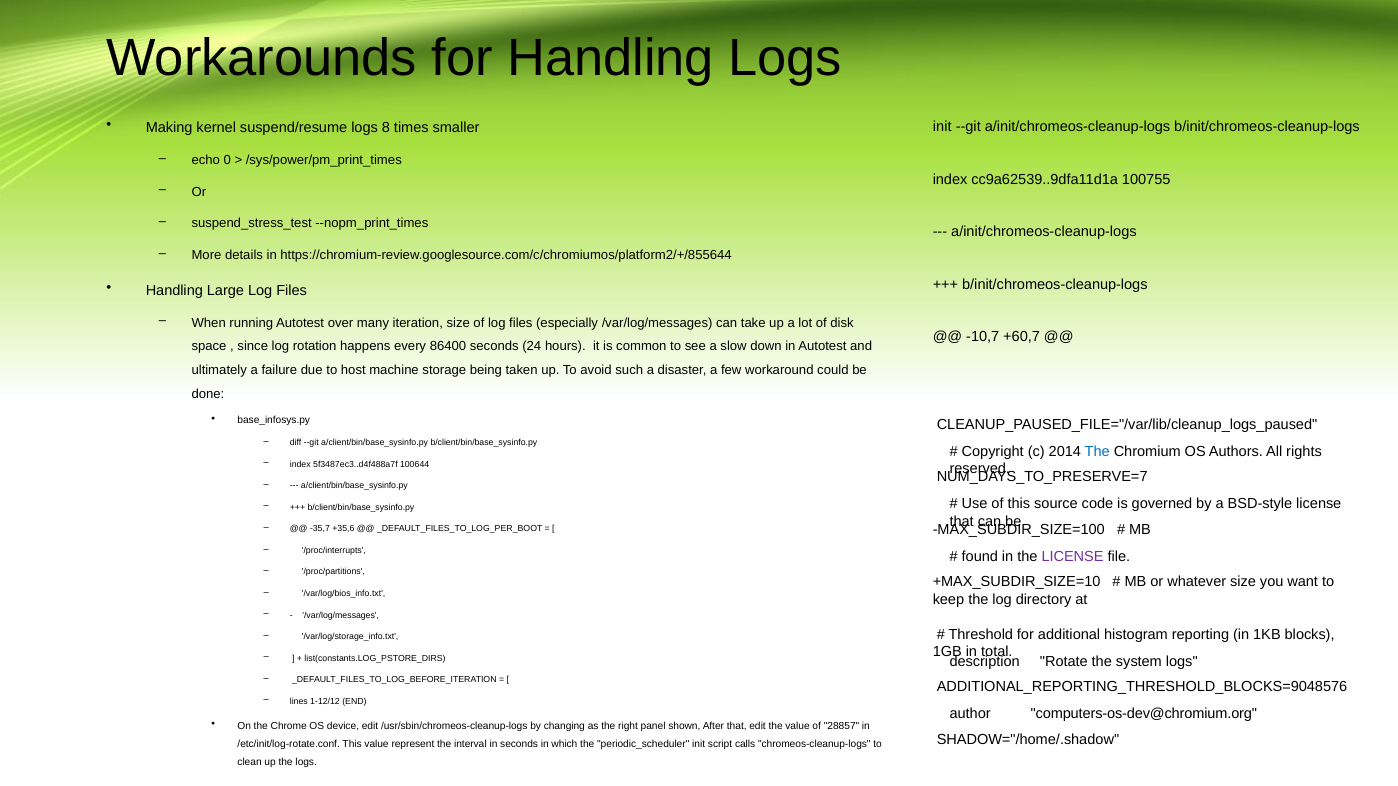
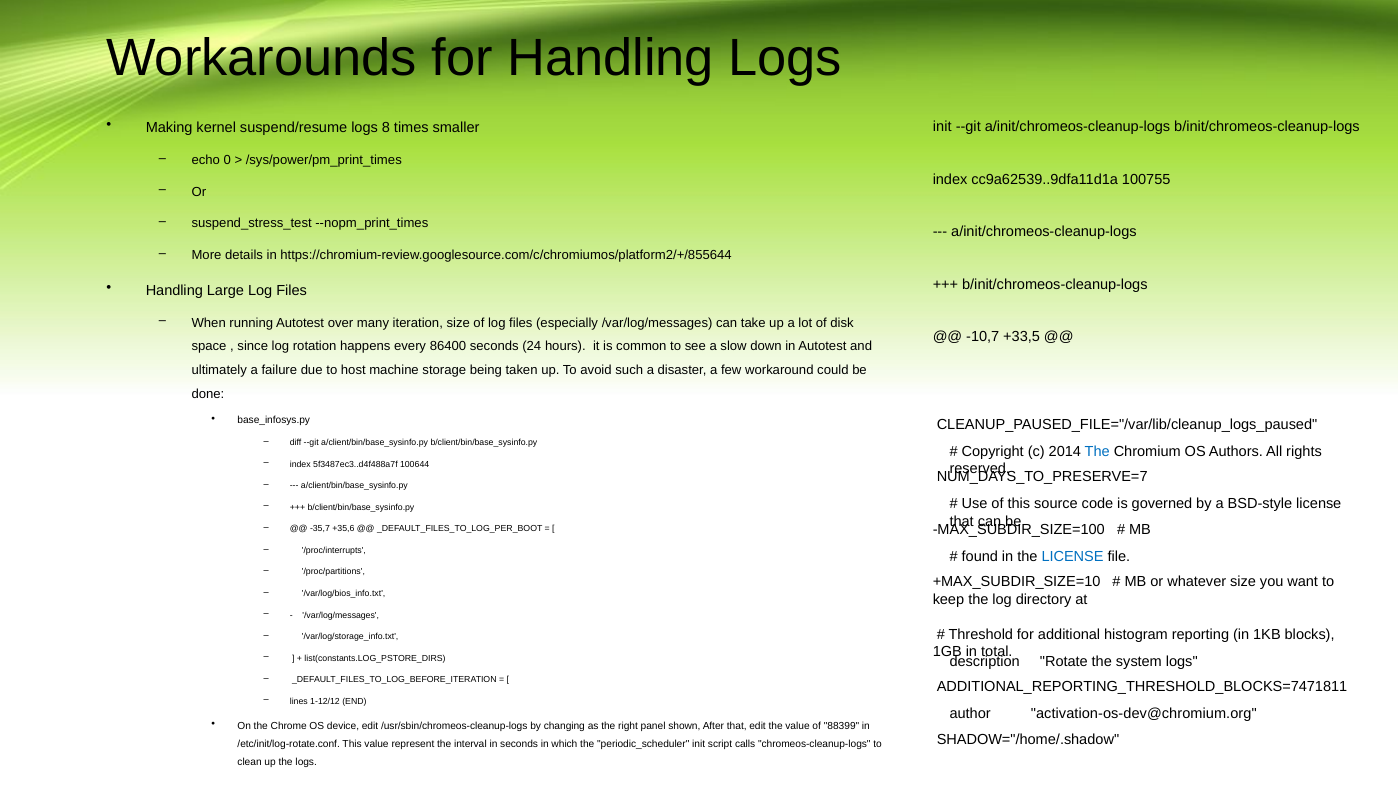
+60,7: +60,7 -> +33,5
LICENSE at (1073, 557) colour: purple -> blue
ADDITIONAL_REPORTING_THRESHOLD_BLOCKS=9048576: ADDITIONAL_REPORTING_THRESHOLD_BLOCKS=9048576 -> ADDITIONAL_REPORTING_THRESHOLD_BLOCKS=7471811
computers-os-dev@chromium.org: computers-os-dev@chromium.org -> activation-os-dev@chromium.org
28857: 28857 -> 88399
